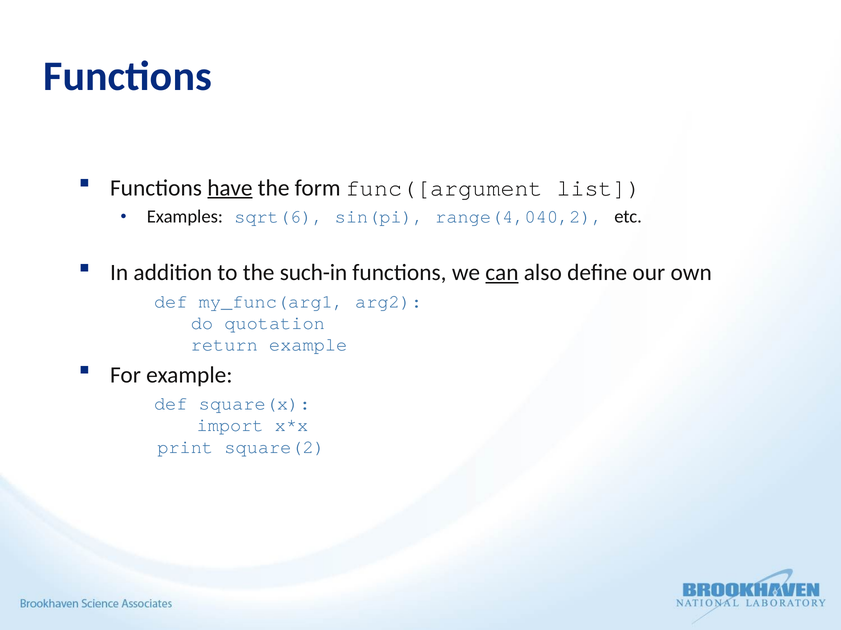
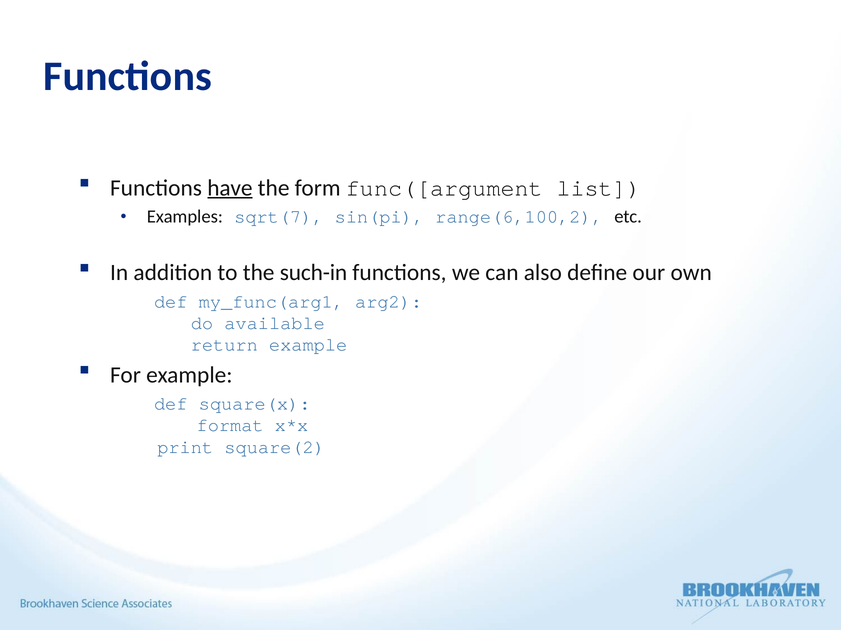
sqrt(6: sqrt(6 -> sqrt(7
range(4,040,2: range(4,040,2 -> range(6,100,2
can underline: present -> none
quotation: quotation -> available
import: import -> format
